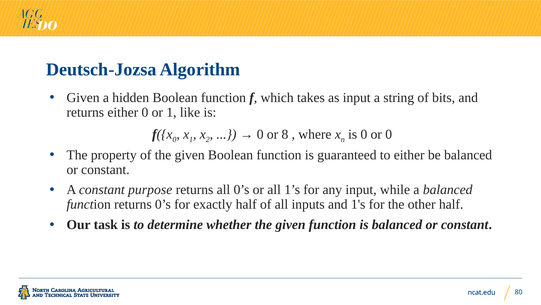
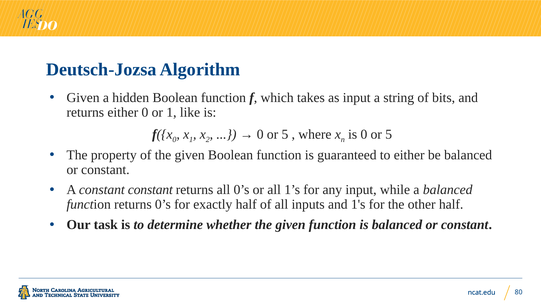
8 at (285, 134): 8 -> 5
is 0 or 0: 0 -> 5
constant purpose: purpose -> constant
